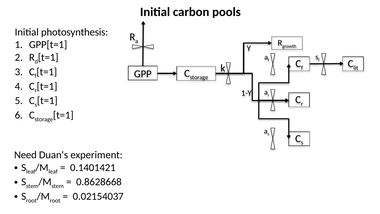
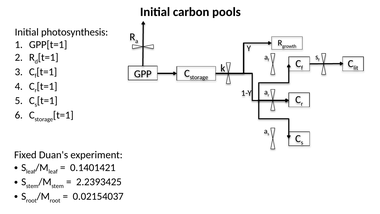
Need: Need -> Fixed
0.8628668: 0.8628668 -> 2.2393425
